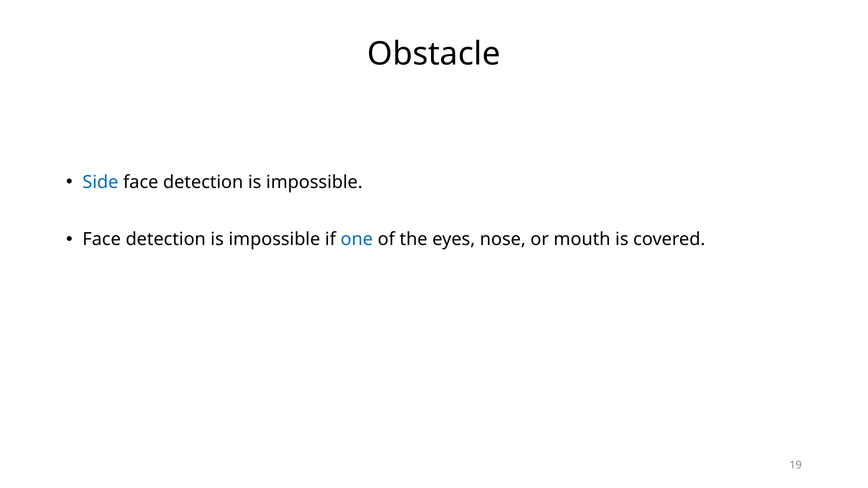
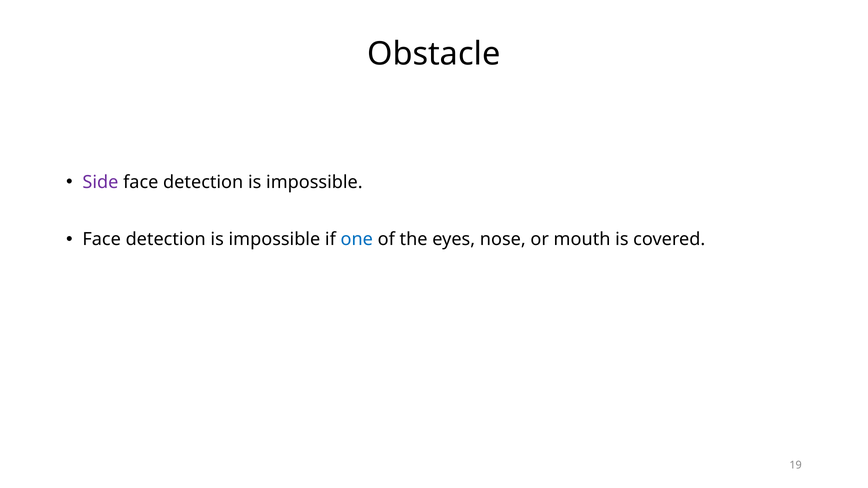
Side colour: blue -> purple
